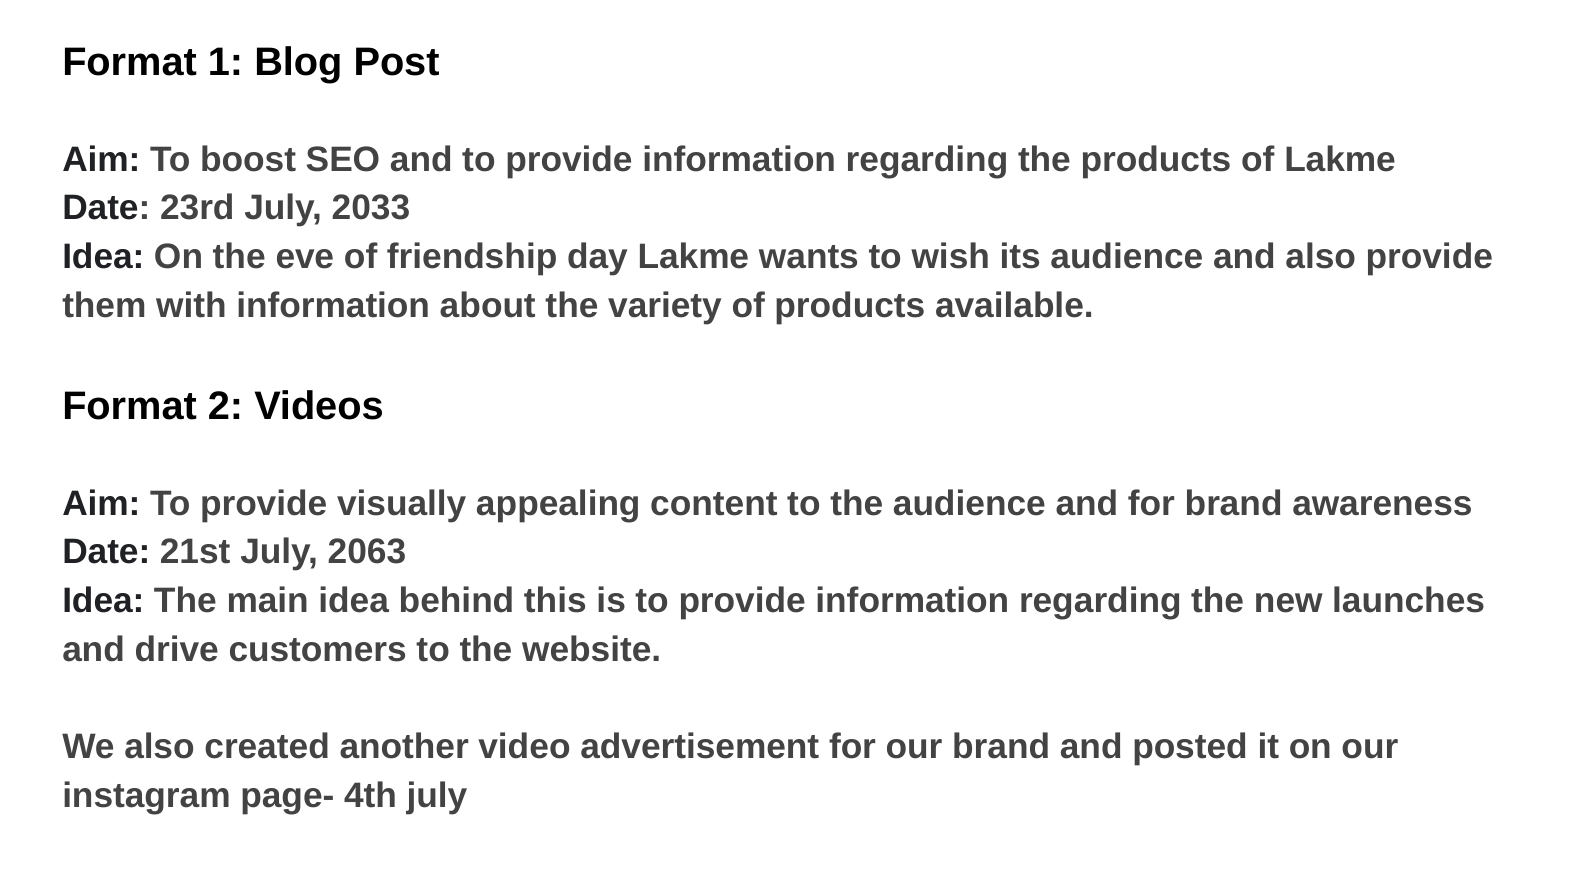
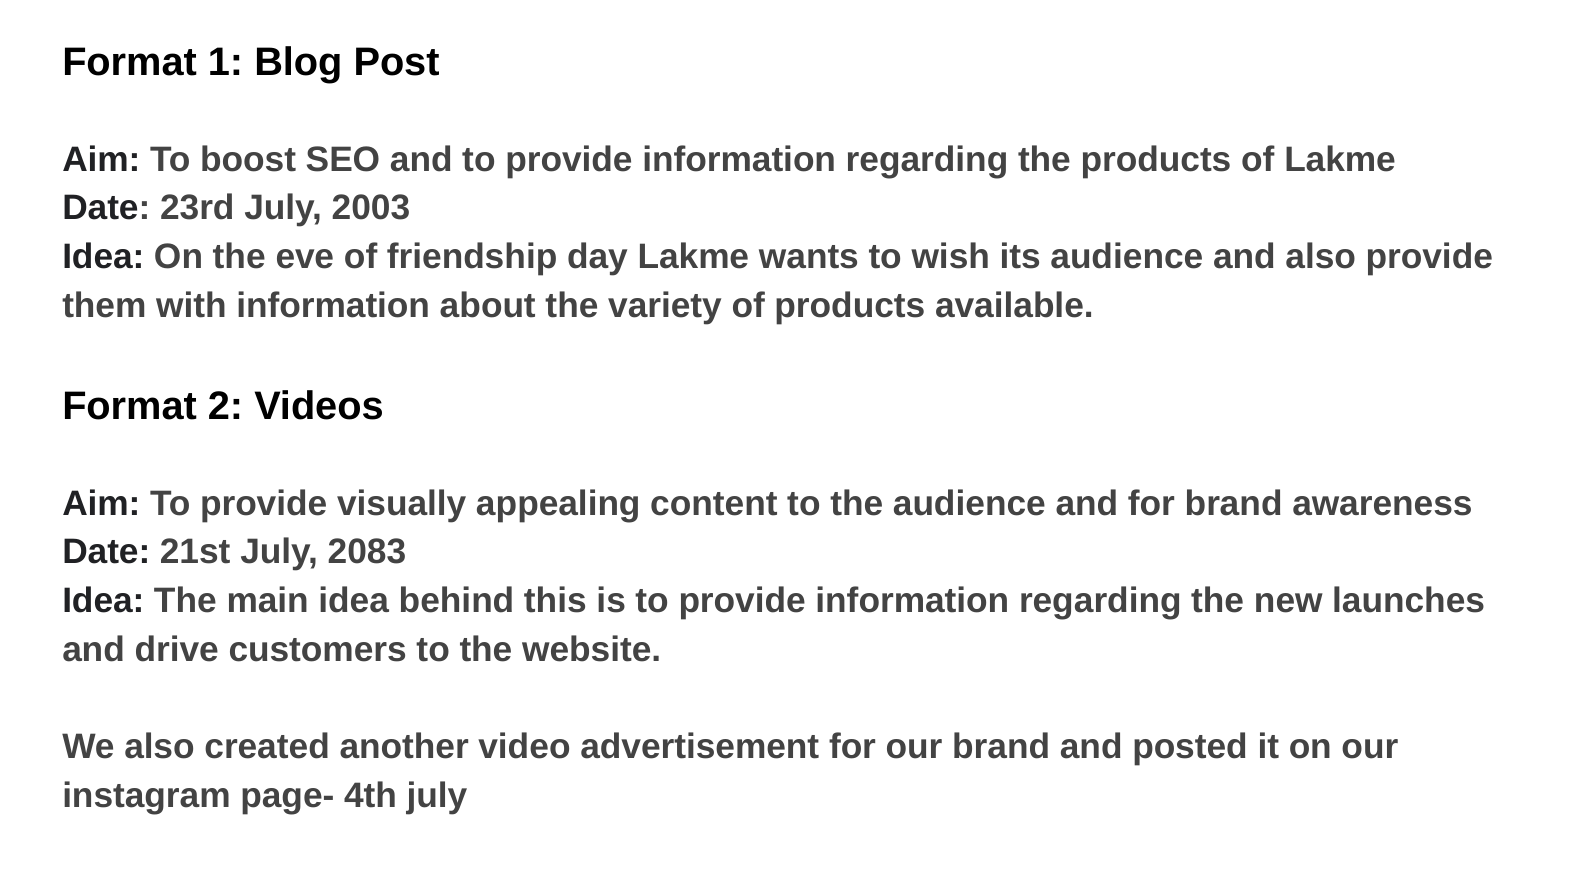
2033: 2033 -> 2003
2063: 2063 -> 2083
